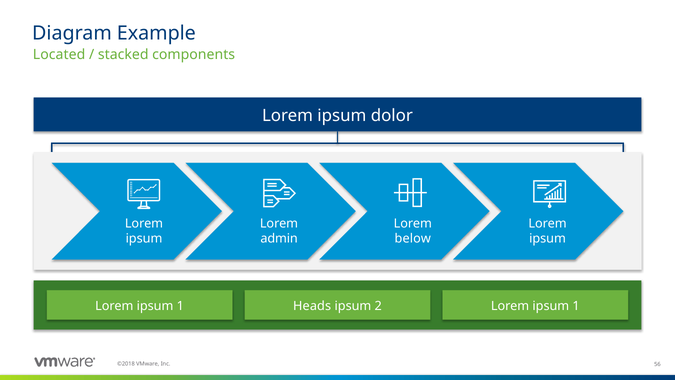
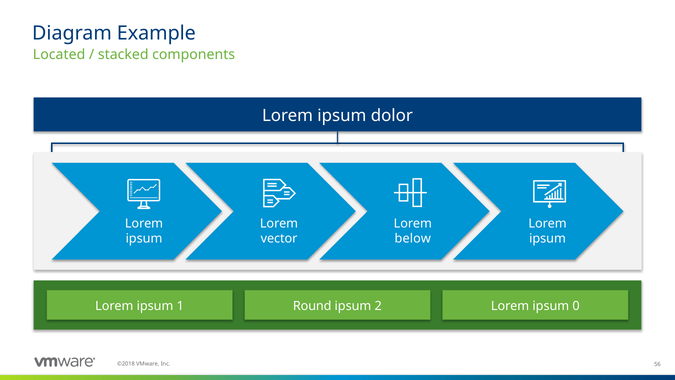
admin: admin -> vector
Heads: Heads -> Round
2 Lorem ipsum 1: 1 -> 0
